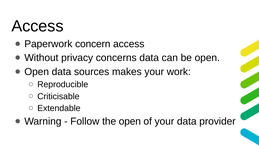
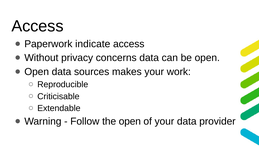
concern: concern -> indicate
